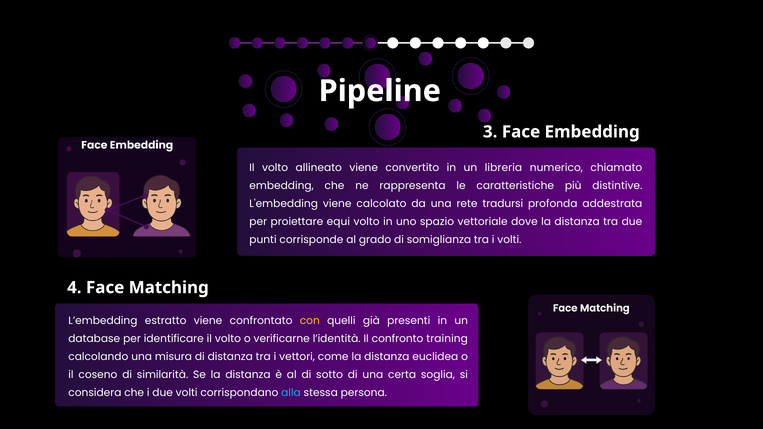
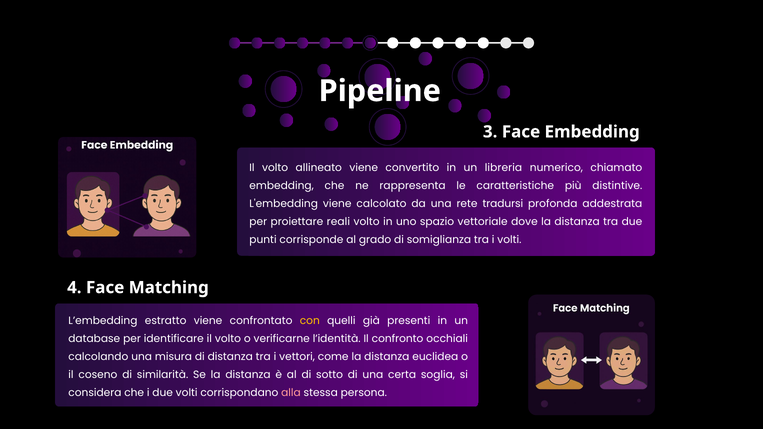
equi: equi -> reali
training: training -> occhiali
alla colour: light blue -> pink
